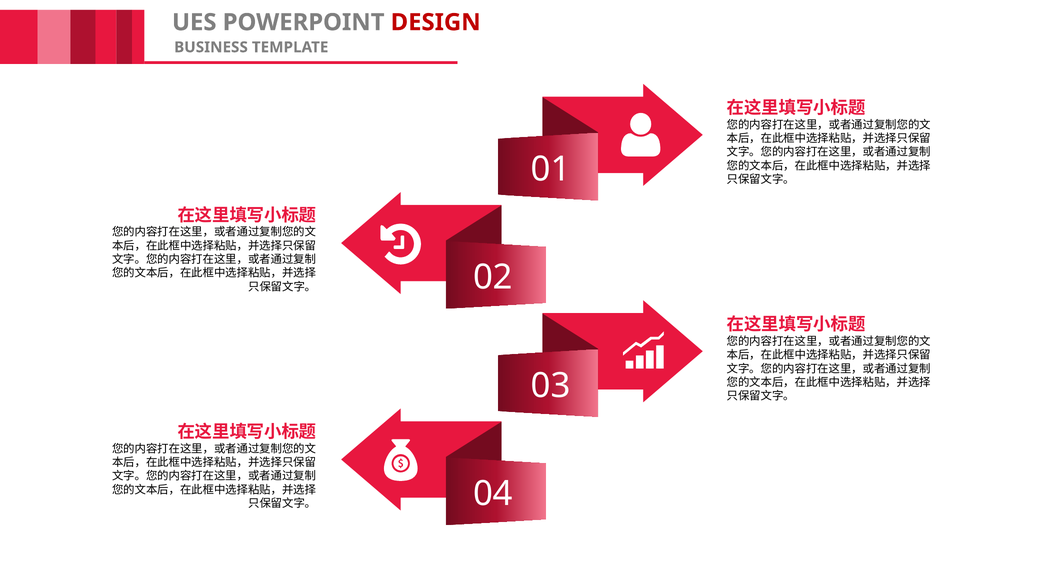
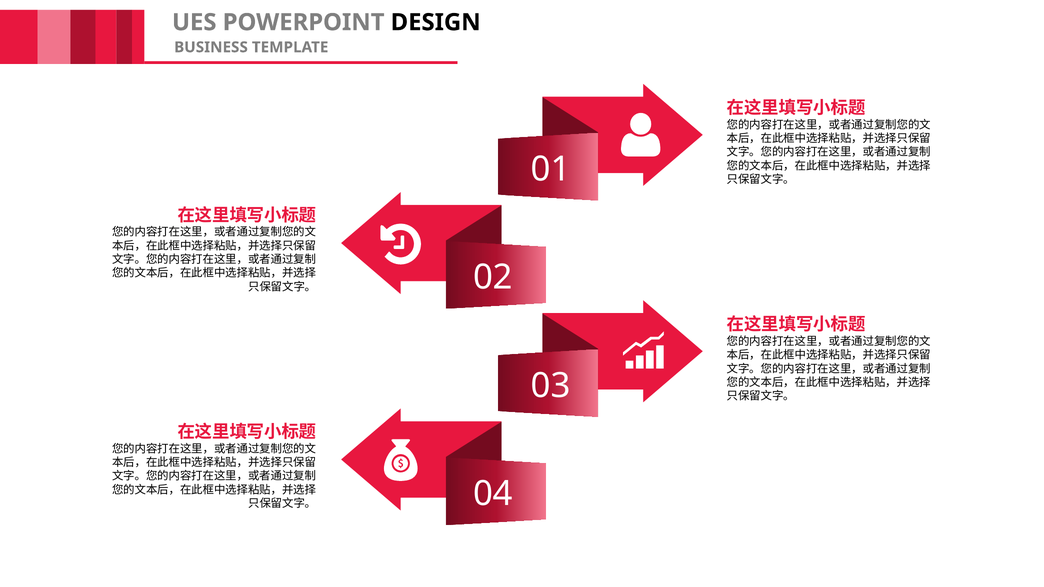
DESIGN colour: red -> black
